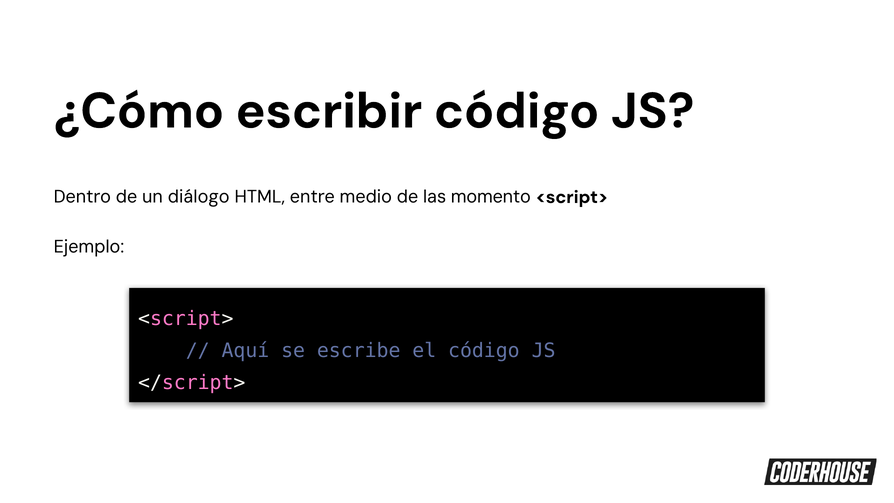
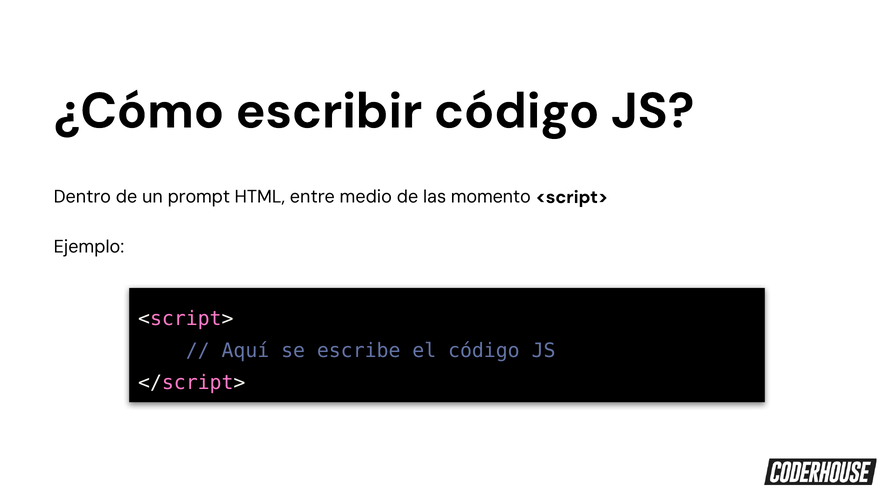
diálogo: diálogo -> prompt
